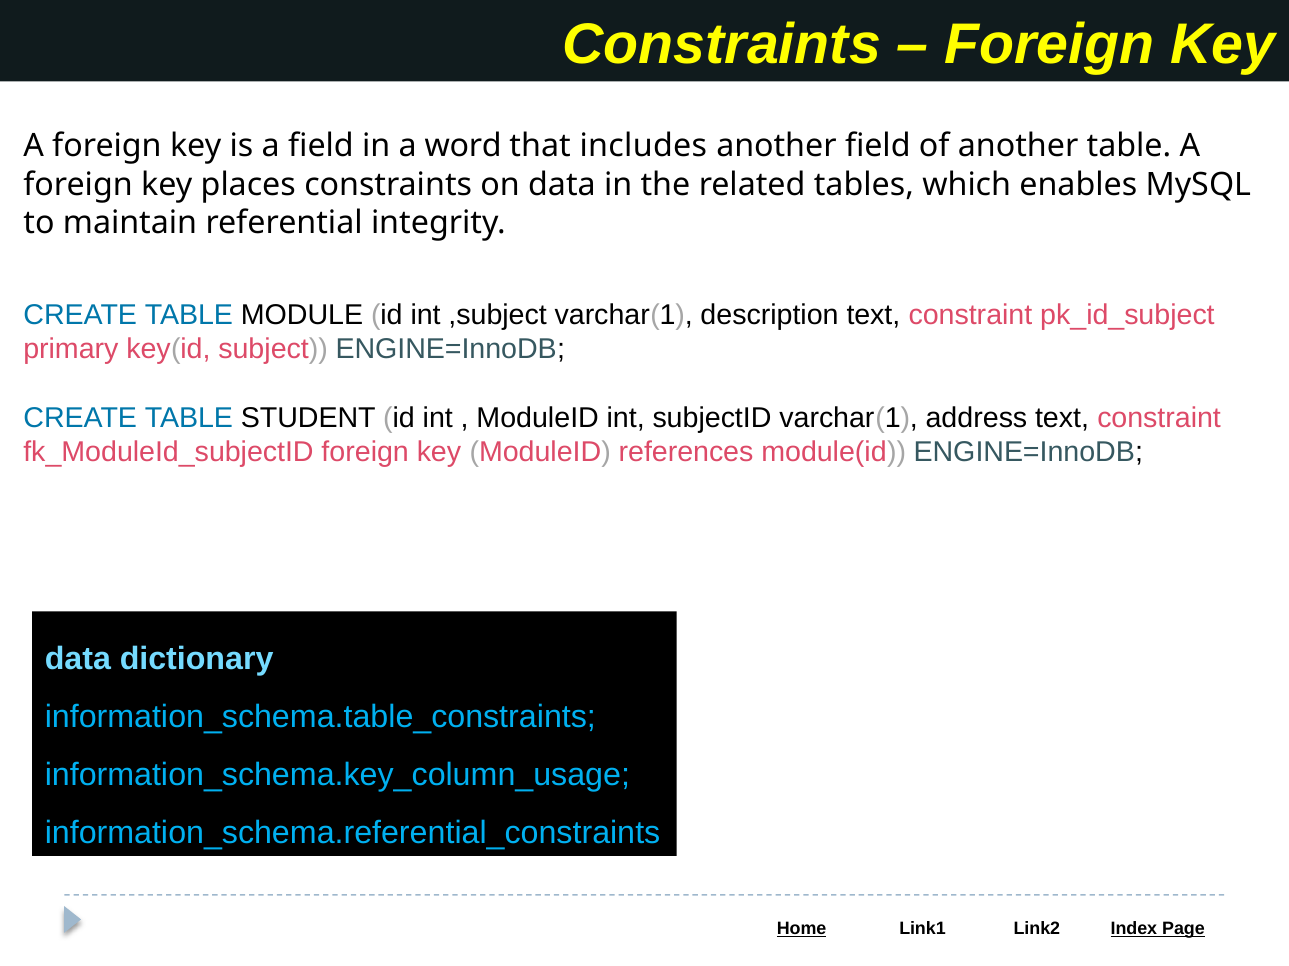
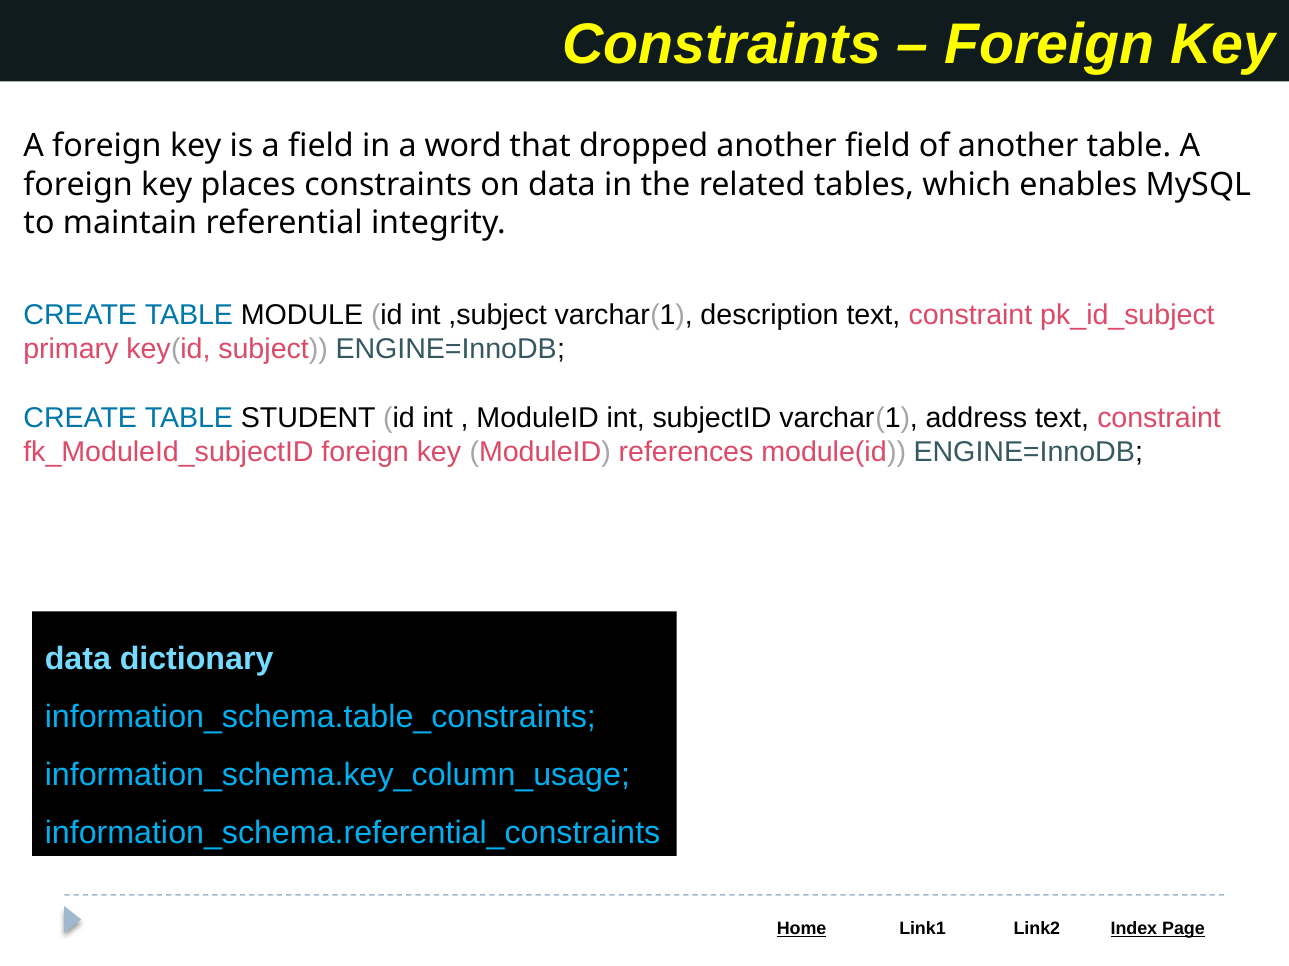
includes: includes -> dropped
